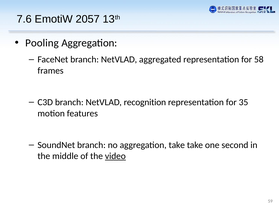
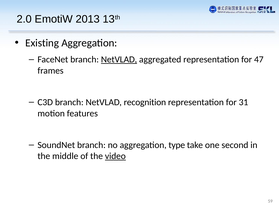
7.6: 7.6 -> 2.0
2057: 2057 -> 2013
Pooling: Pooling -> Existing
NetVLAD at (119, 60) underline: none -> present
58: 58 -> 47
35: 35 -> 31
aggregation take: take -> type
